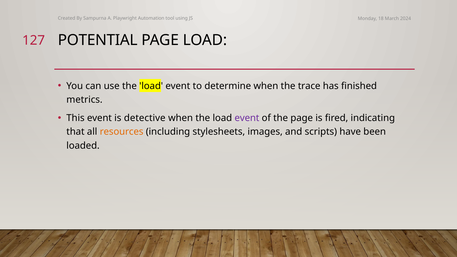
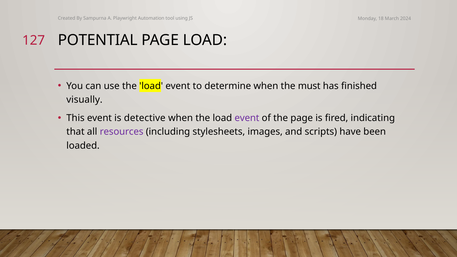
trace: trace -> must
metrics: metrics -> visually
resources colour: orange -> purple
